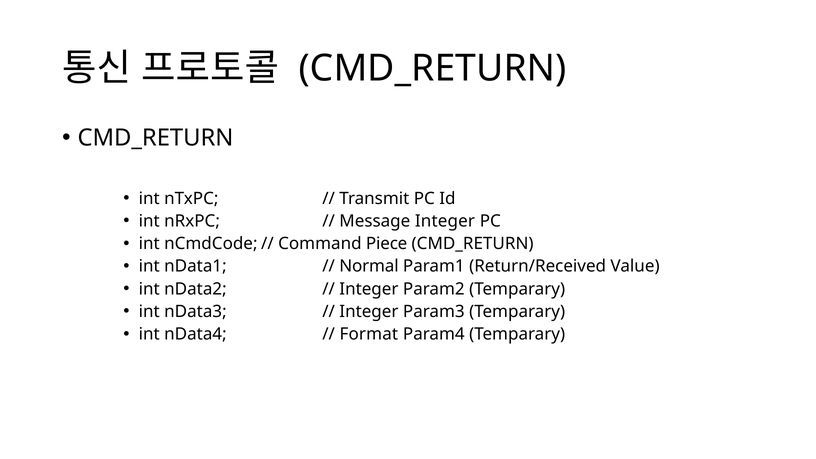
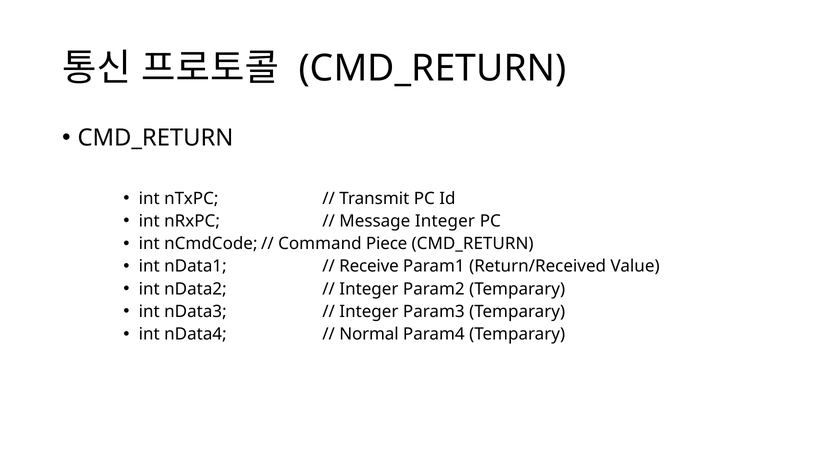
Normal: Normal -> Receive
Format: Format -> Normal
